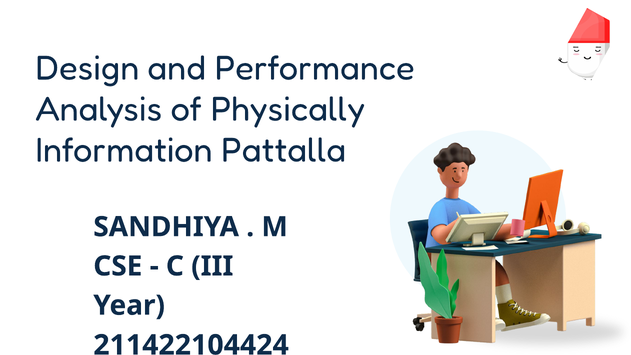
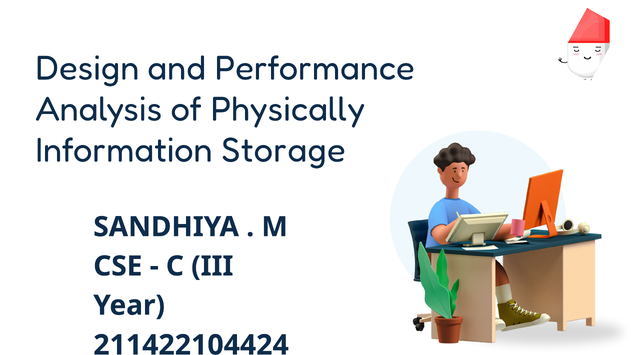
Pattalla: Pattalla -> Storage
